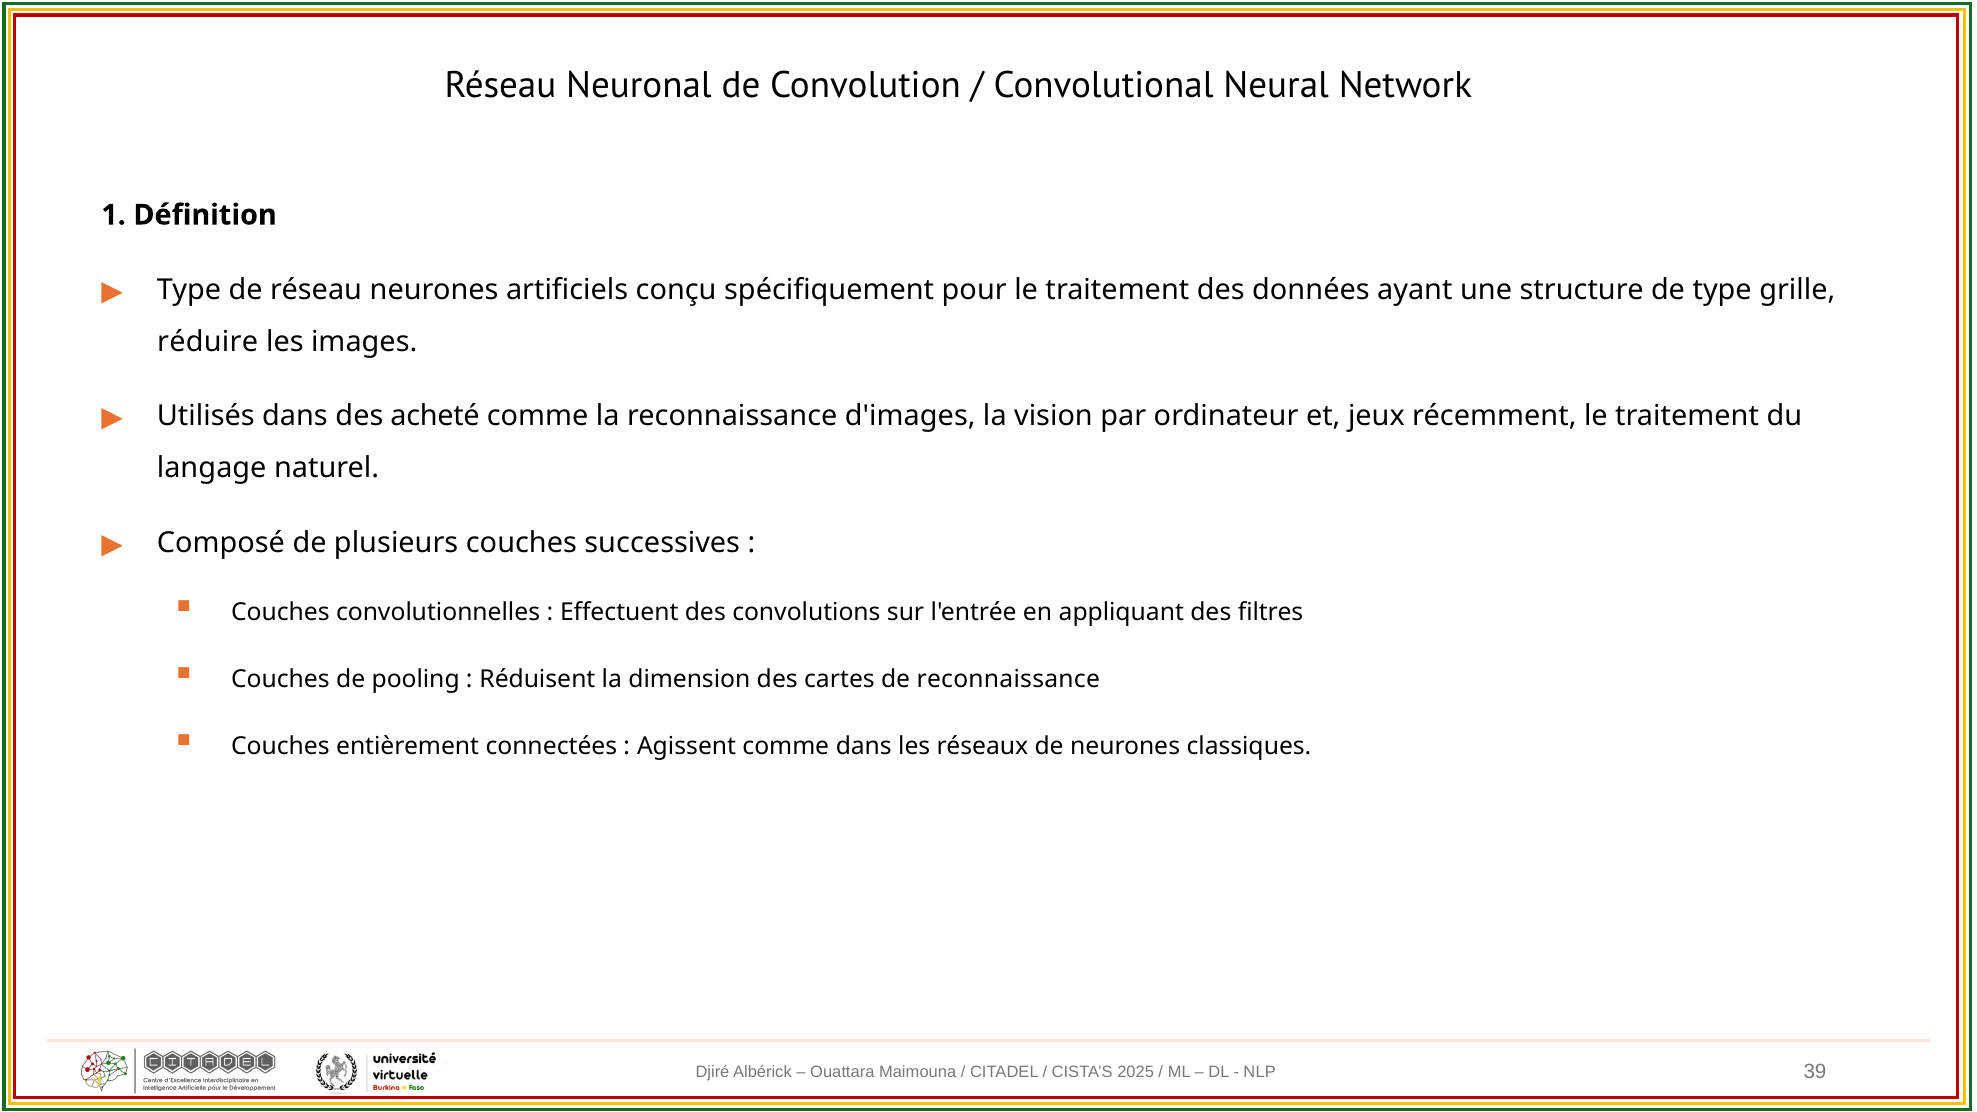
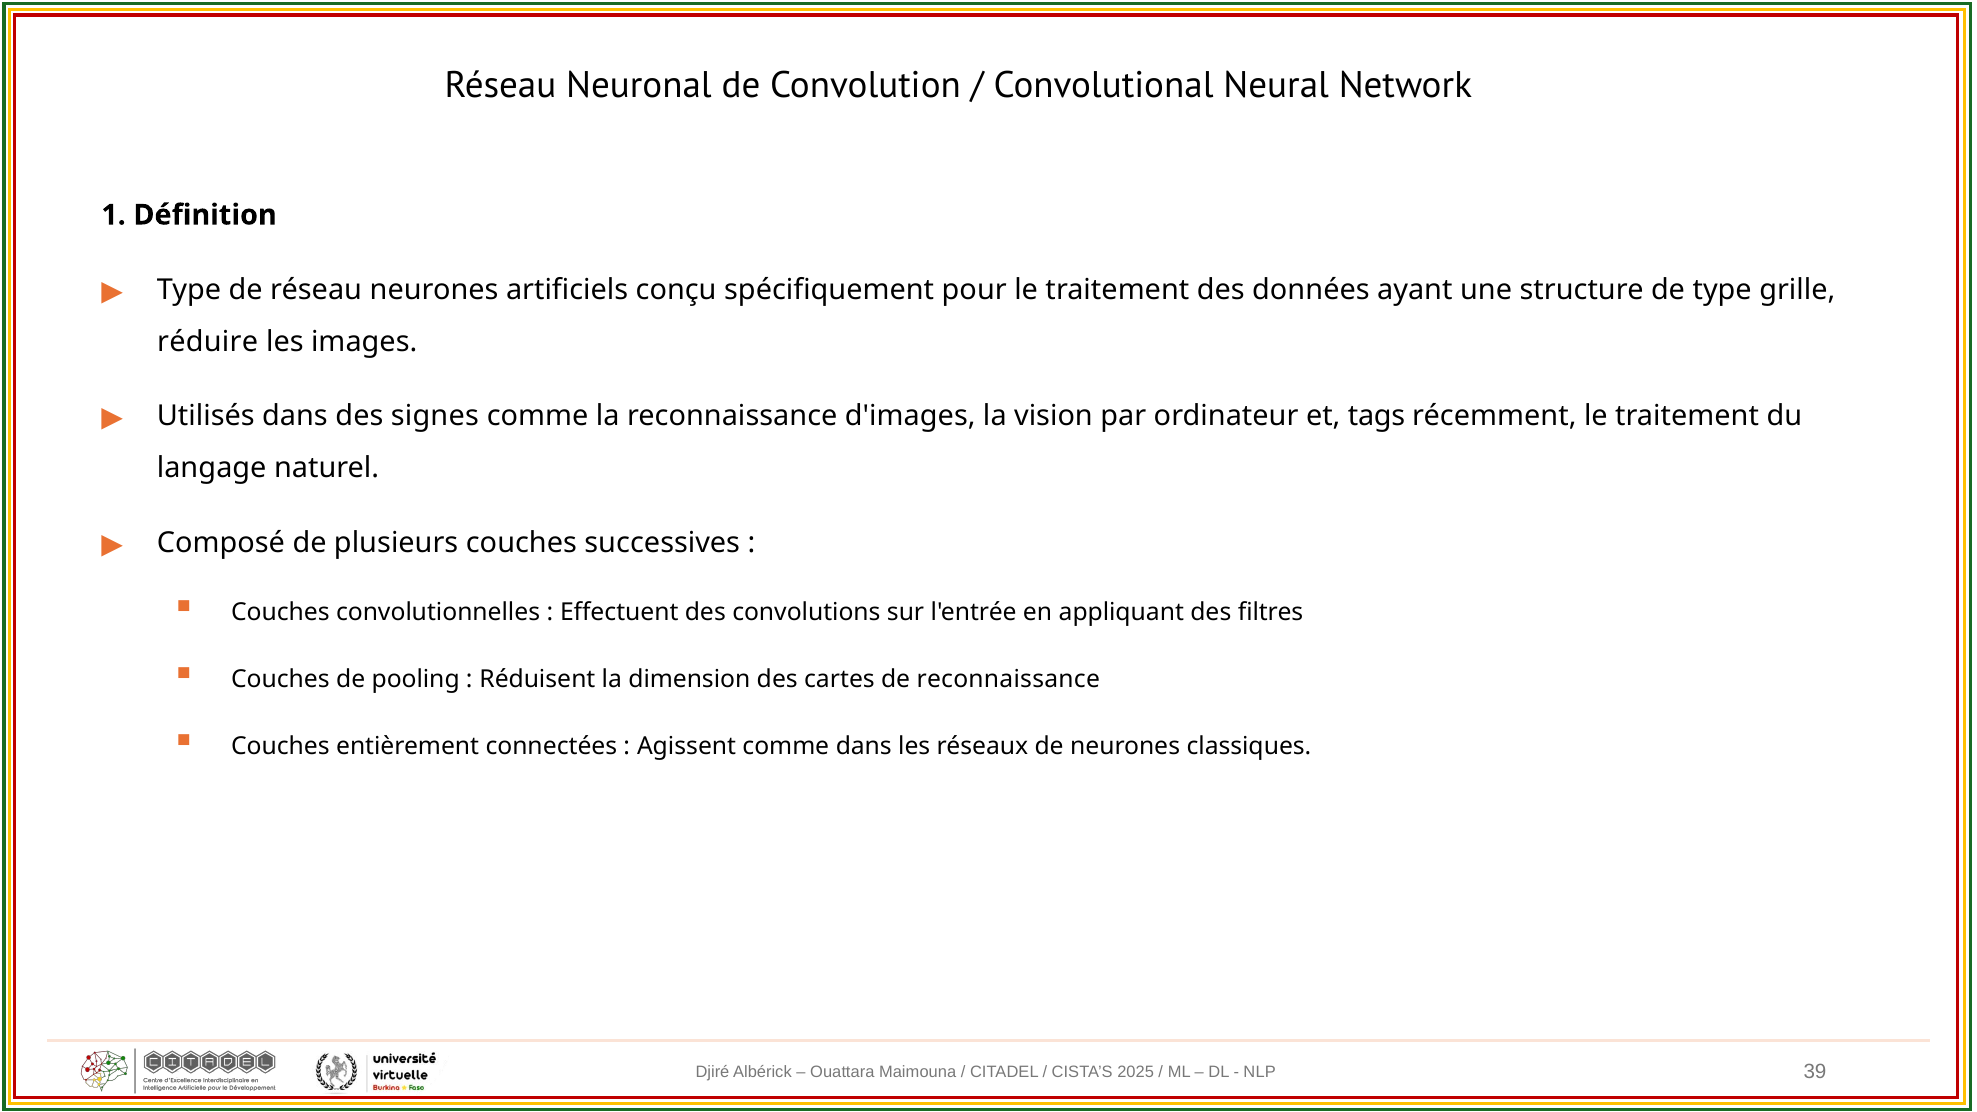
acheté: acheté -> signes
jeux: jeux -> tags
